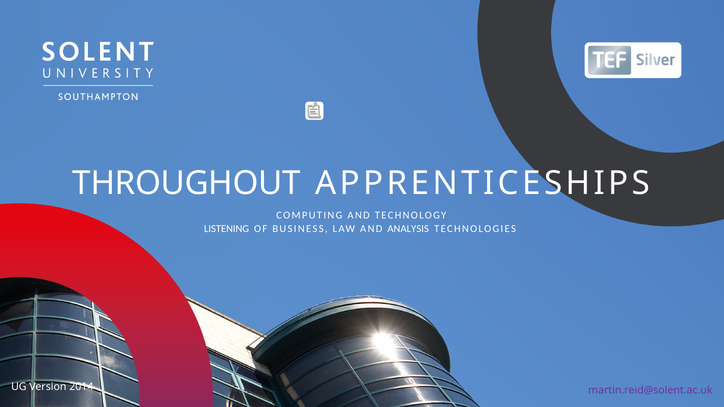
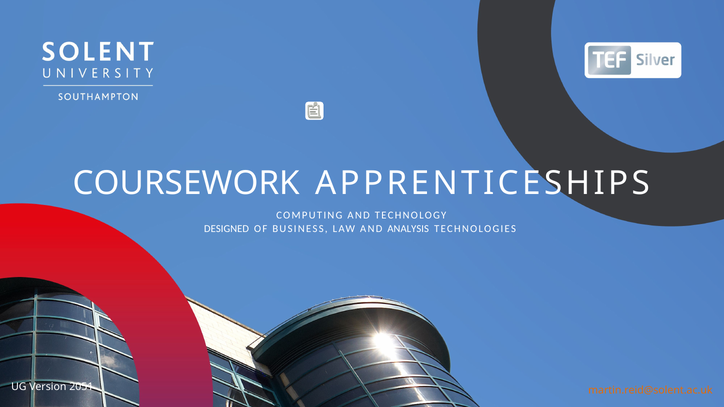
THROUGHOUT: THROUGHOUT -> COURSEWORK
LISTENING: LISTENING -> DESIGNED
2014: 2014 -> 2051
martin.reid@solent.ac.uk colour: purple -> orange
